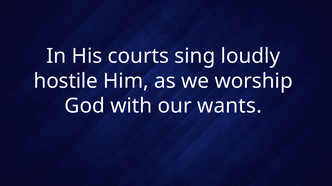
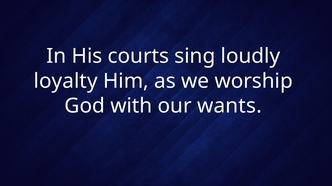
hostile: hostile -> loyalty
